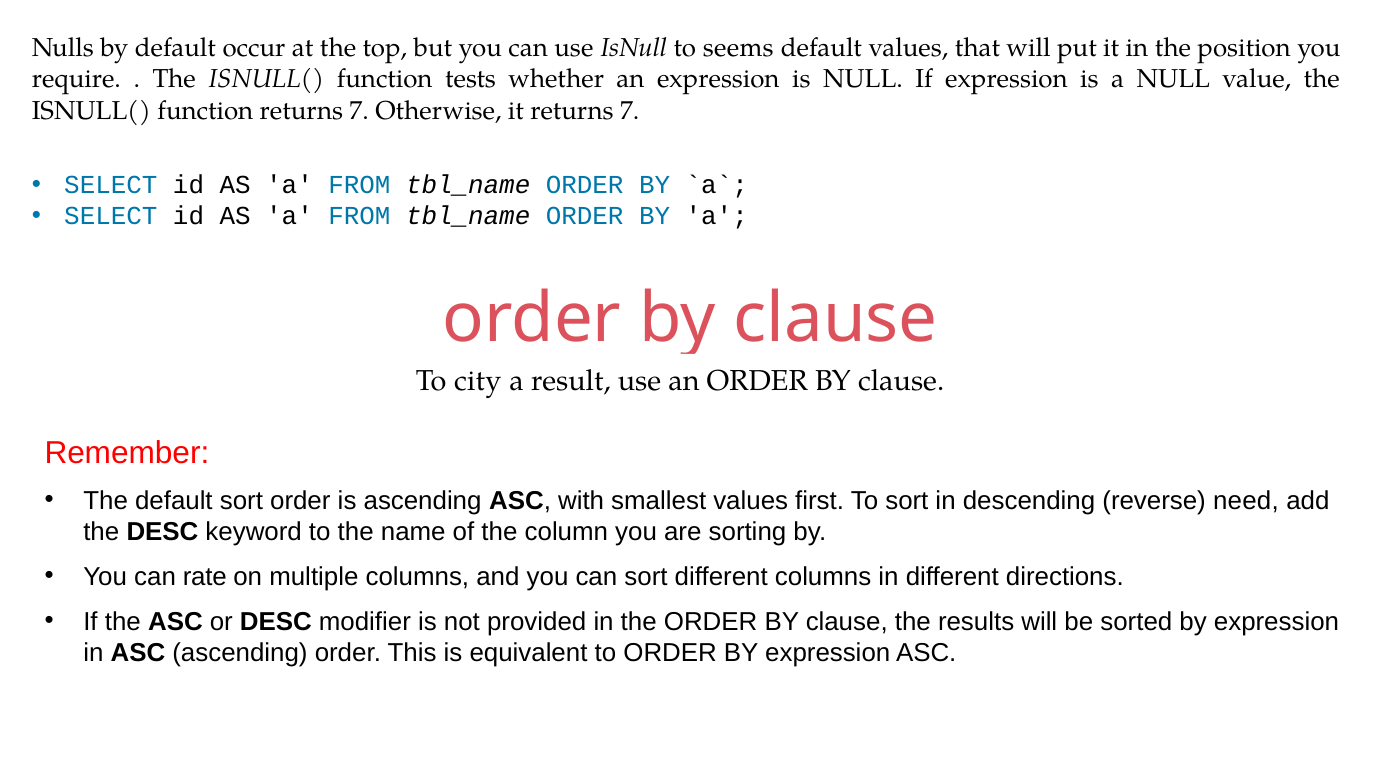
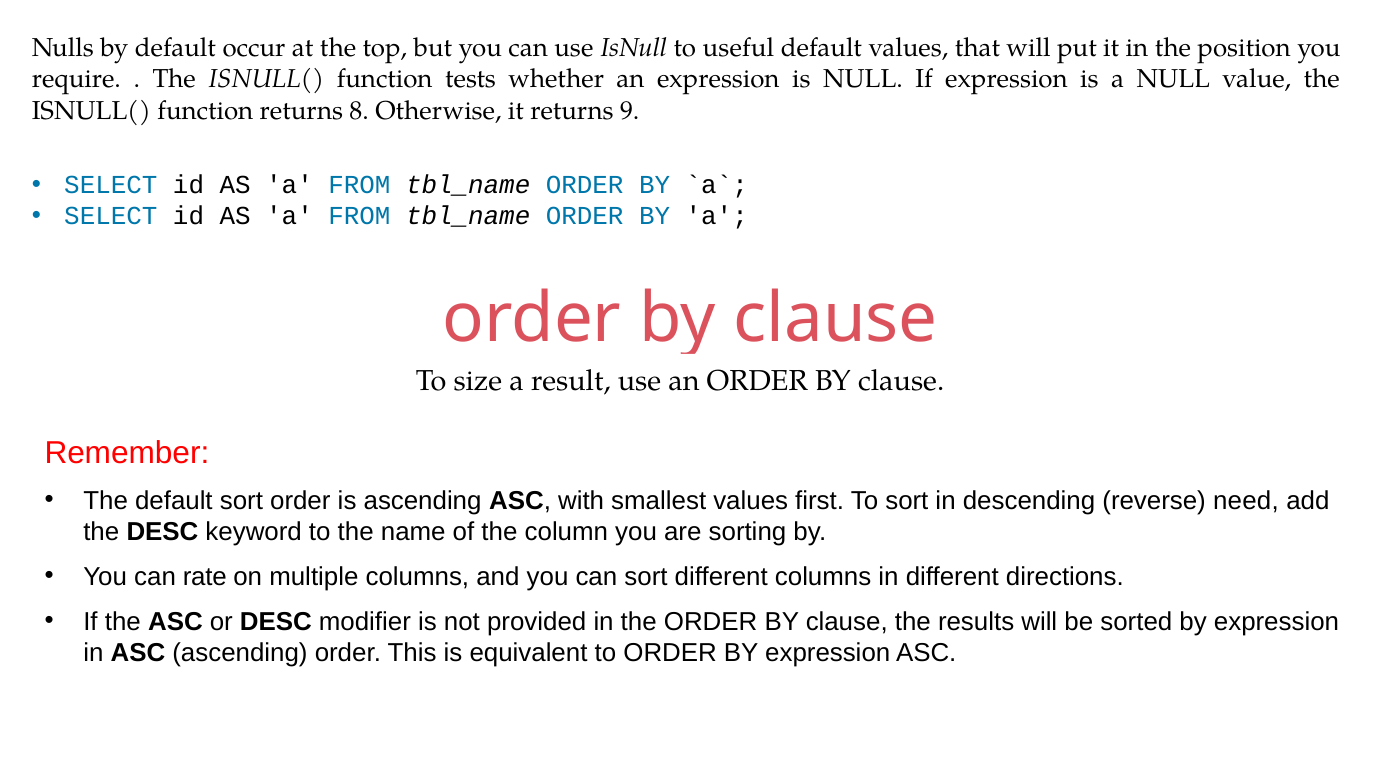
seems: seems -> useful
function returns 7: 7 -> 8
it returns 7: 7 -> 9
city: city -> size
